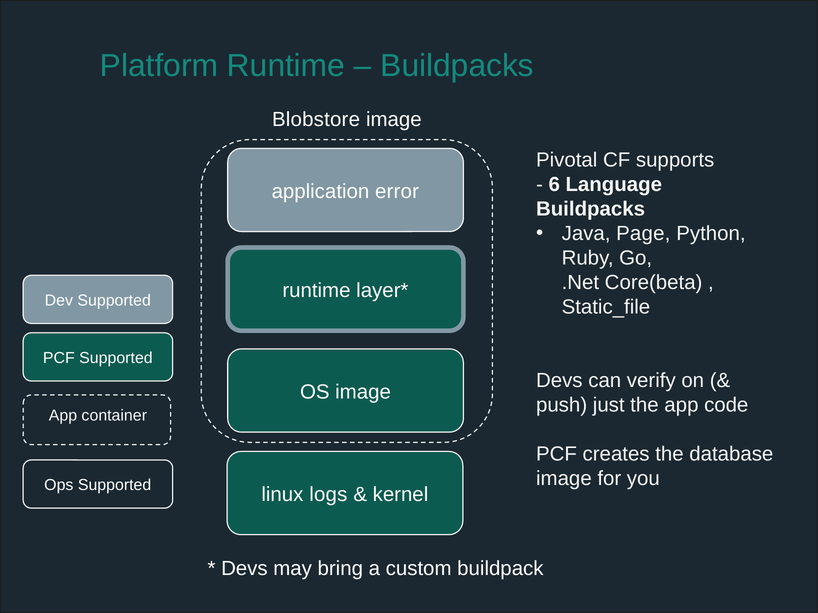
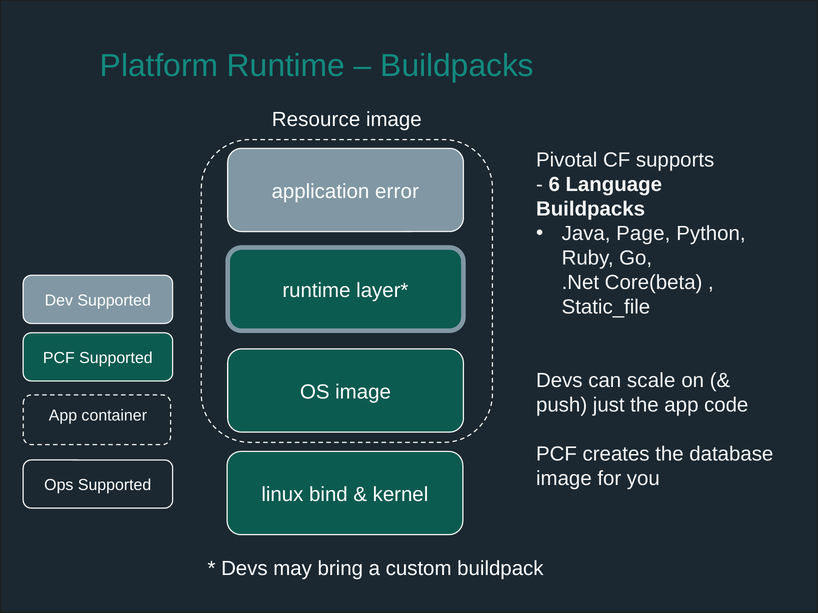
Blobstore: Blobstore -> Resource
verify: verify -> scale
logs: logs -> bind
